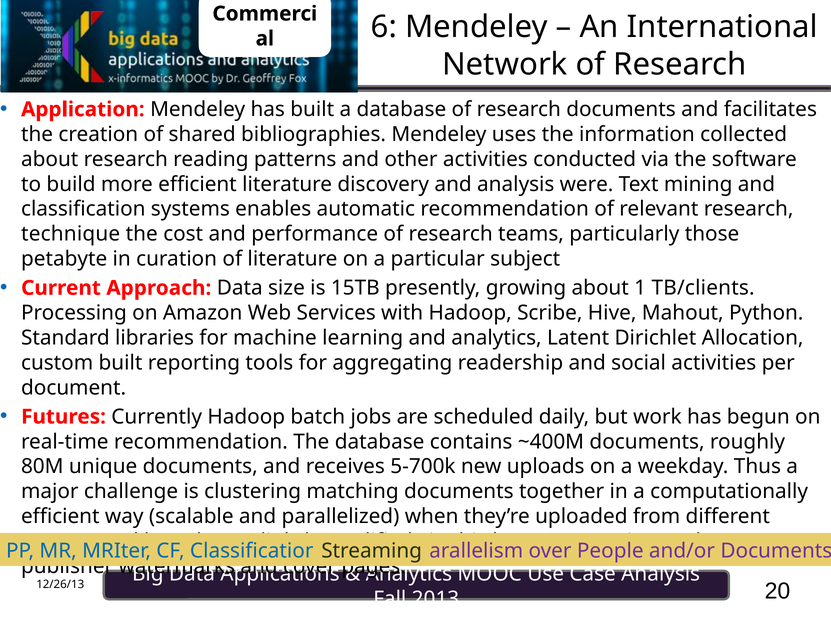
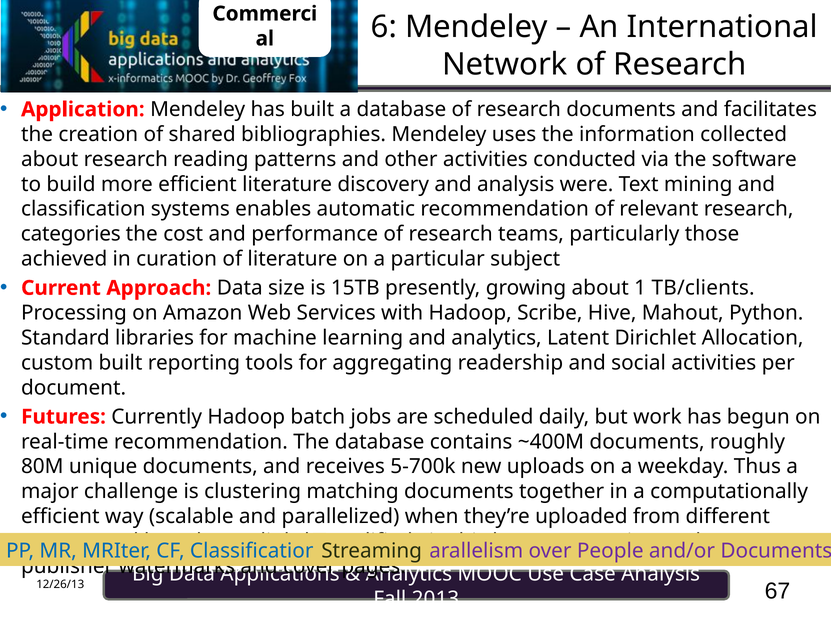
technique: technique -> categories
petabyte: petabyte -> achieved
20: 20 -> 67
